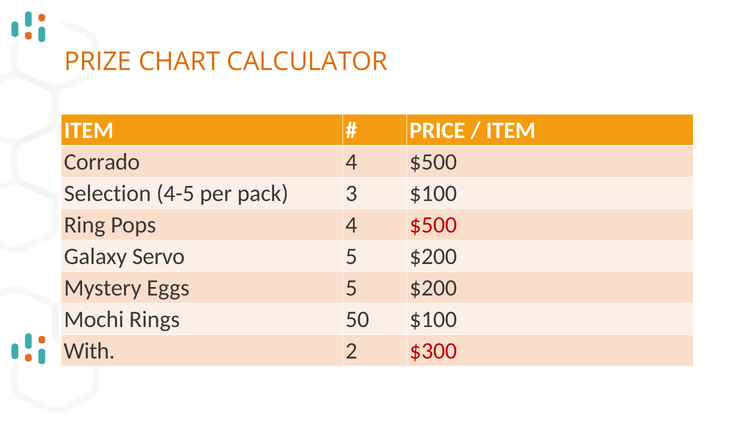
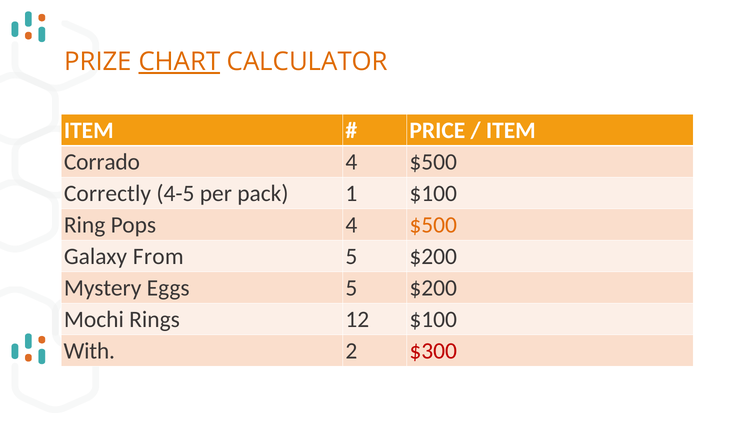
CHART underline: none -> present
Selection: Selection -> Correctly
3: 3 -> 1
$500 at (433, 225) colour: red -> orange
Servo: Servo -> From
50: 50 -> 12
